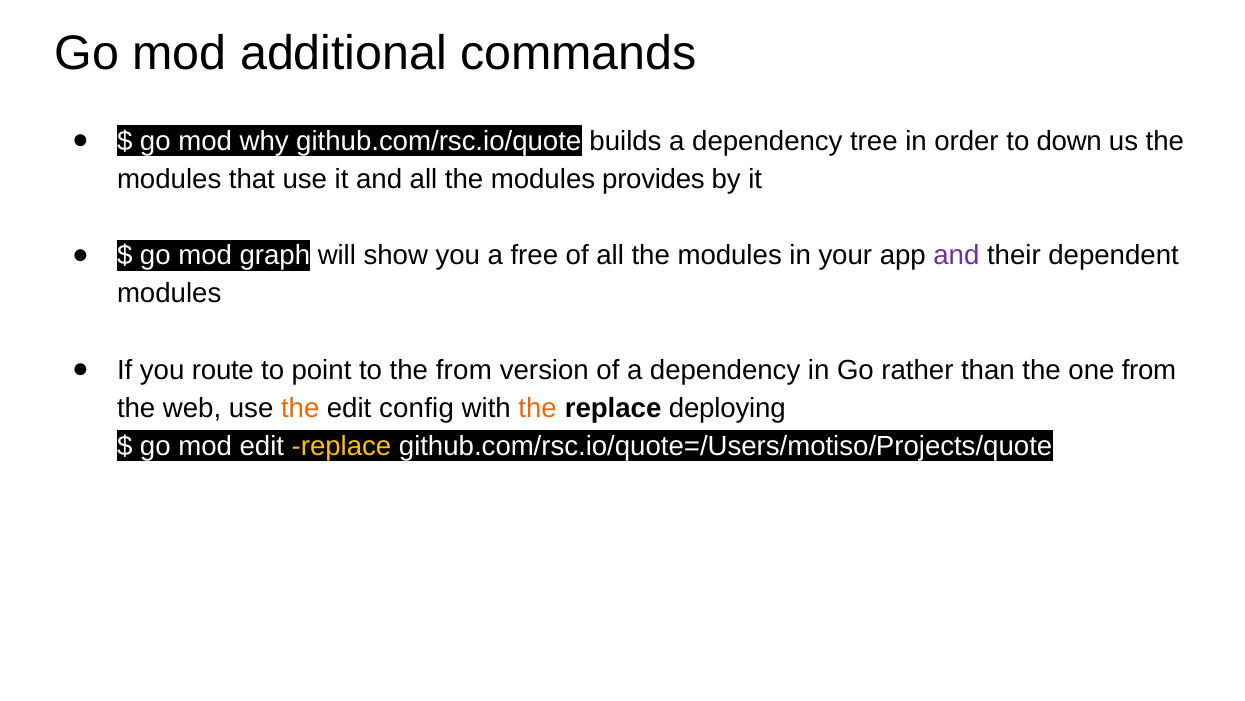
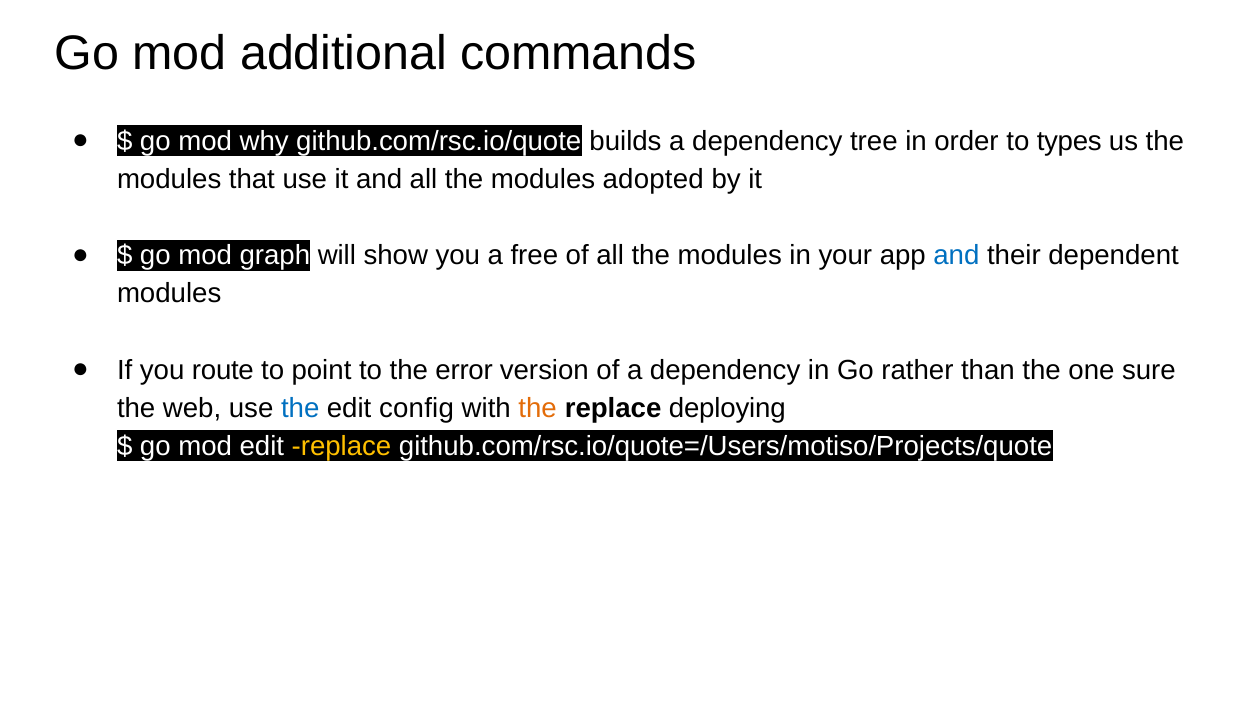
down: down -> types
provides: provides -> adopted
and at (956, 255) colour: purple -> blue
the from: from -> error
one from: from -> sure
the at (300, 408) colour: orange -> blue
